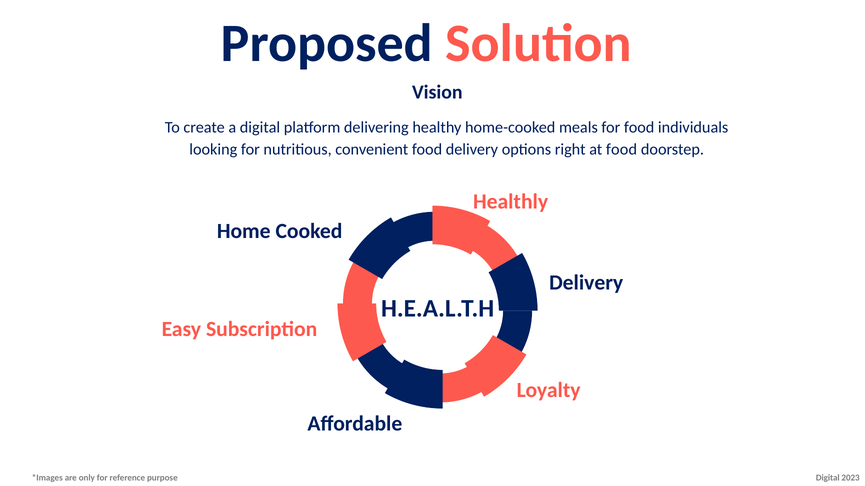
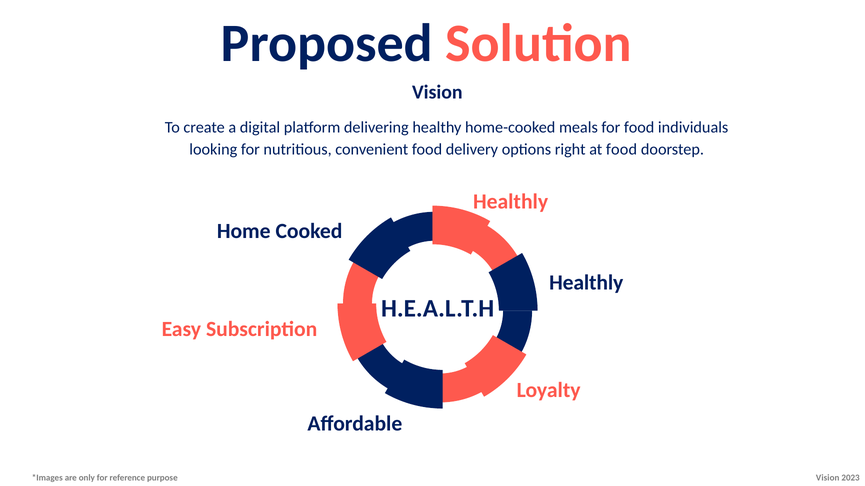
Delivery at (586, 283): Delivery -> Healthly
purpose Digital: Digital -> Vision
